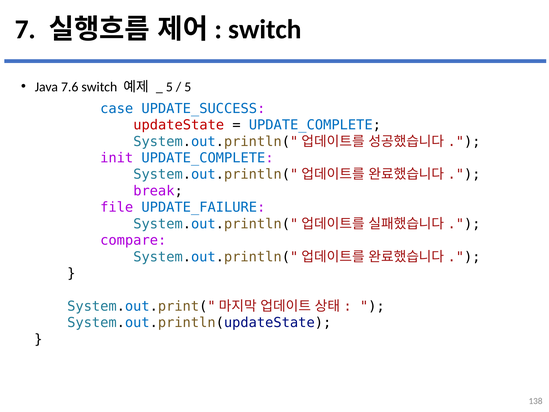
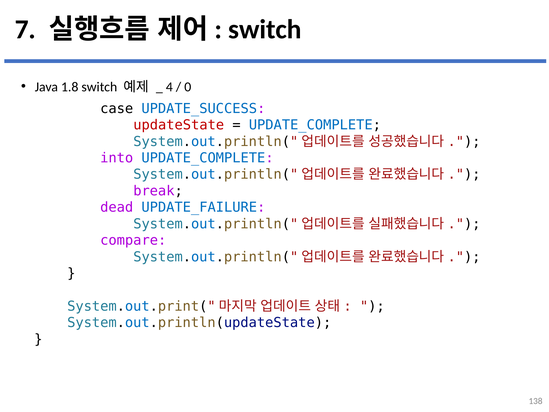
7.6: 7.6 -> 1.8
5 at (169, 87): 5 -> 4
5 at (188, 87): 5 -> 0
case colour: blue -> black
init: init -> into
file: file -> dead
